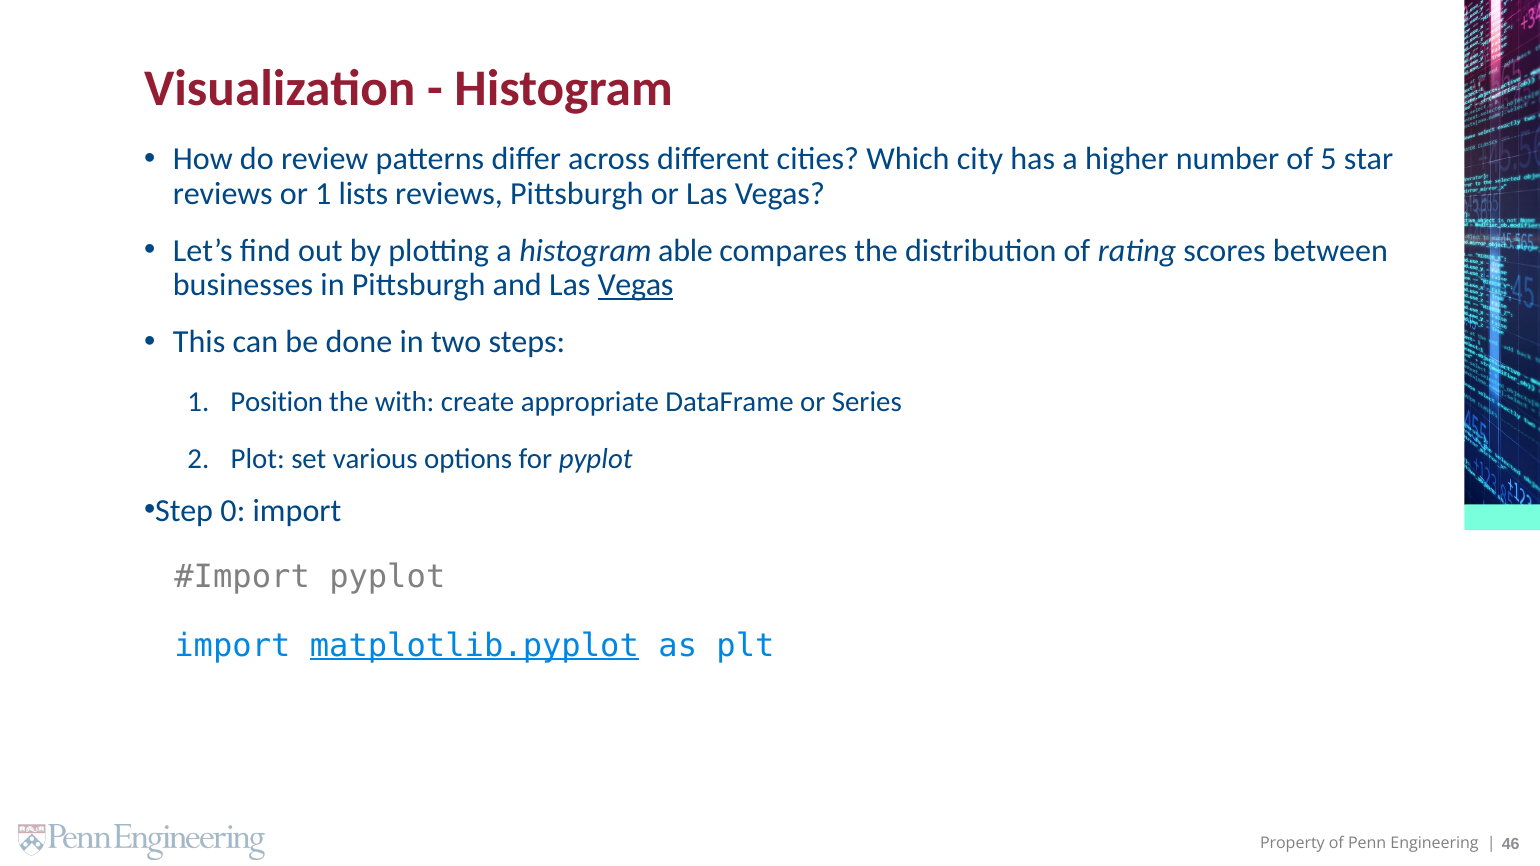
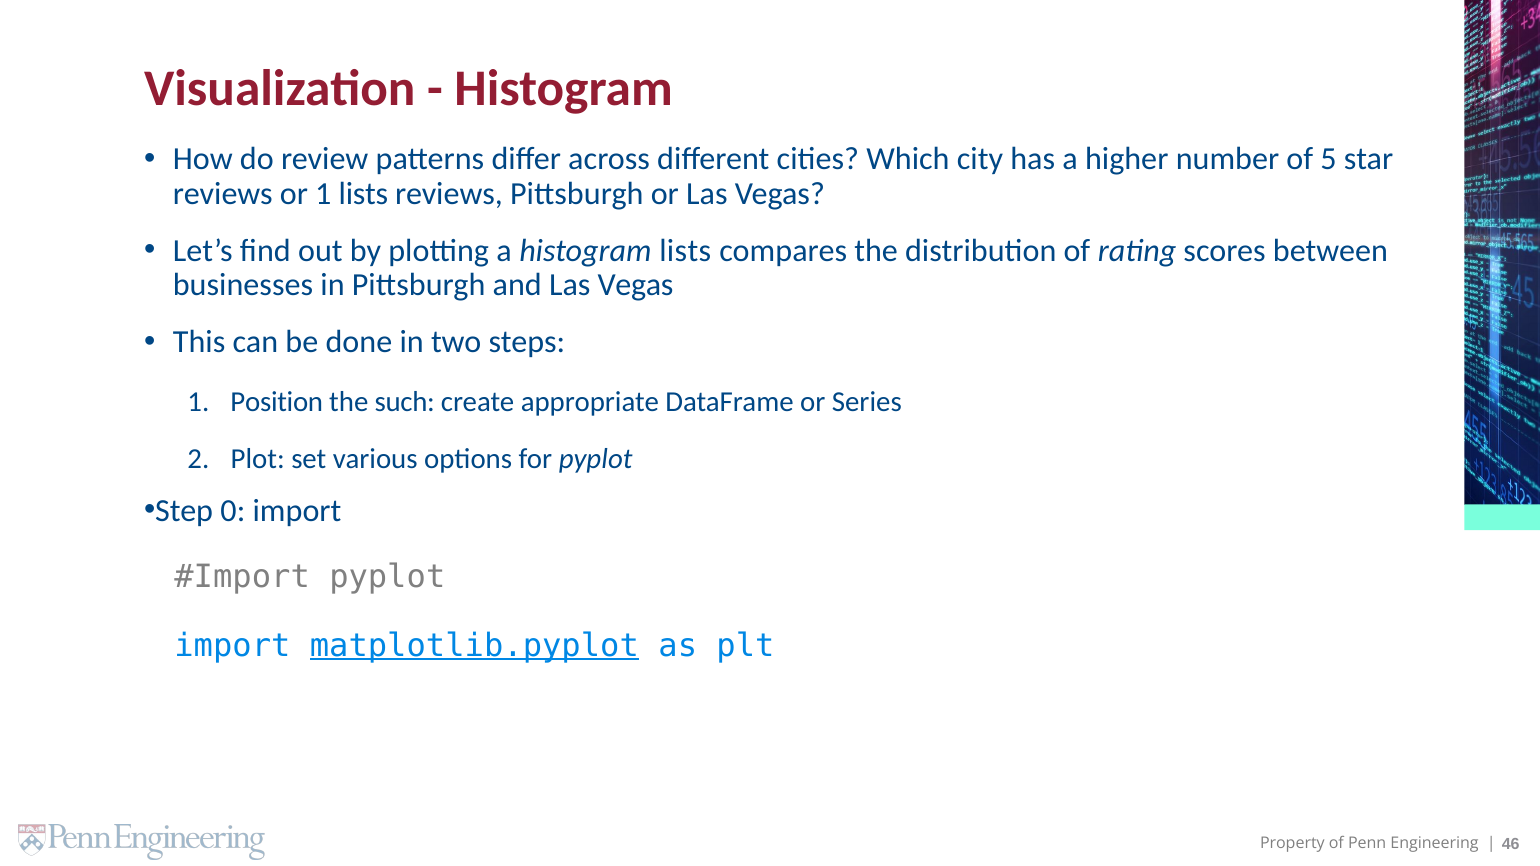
histogram able: able -> lists
Vegas at (636, 285) underline: present -> none
with: with -> such
